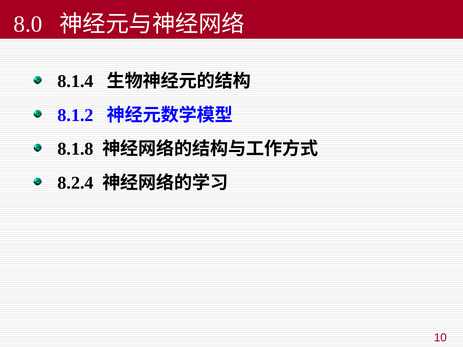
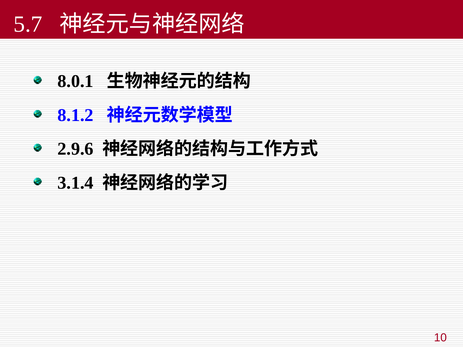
8.0: 8.0 -> 5.7
8.1.4: 8.1.4 -> 8.0.1
8.1.8: 8.1.8 -> 2.9.6
8.2.4: 8.2.4 -> 3.1.4
